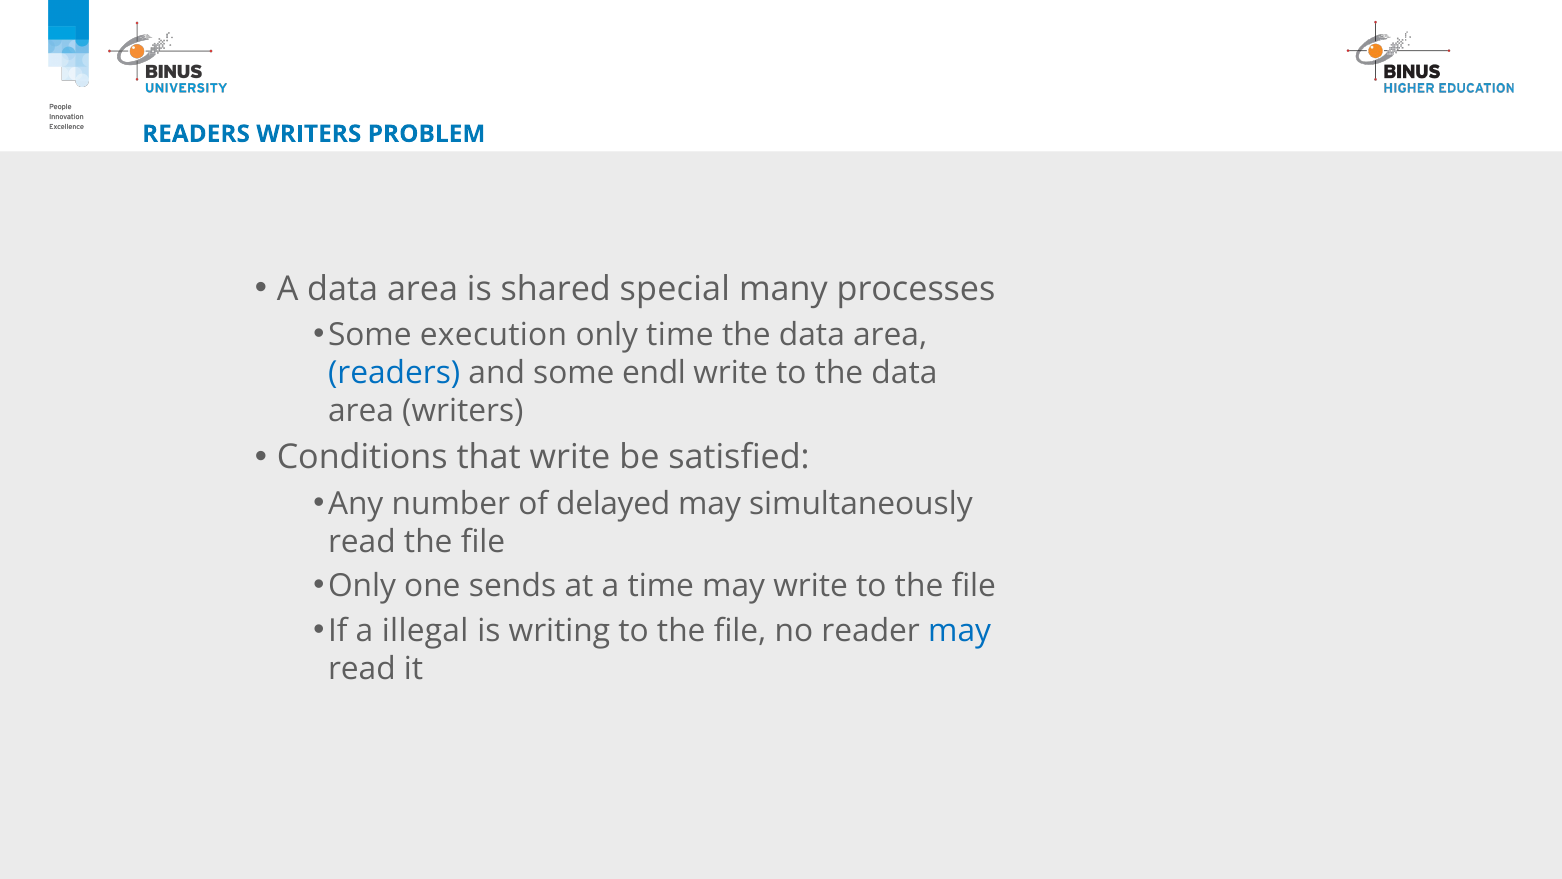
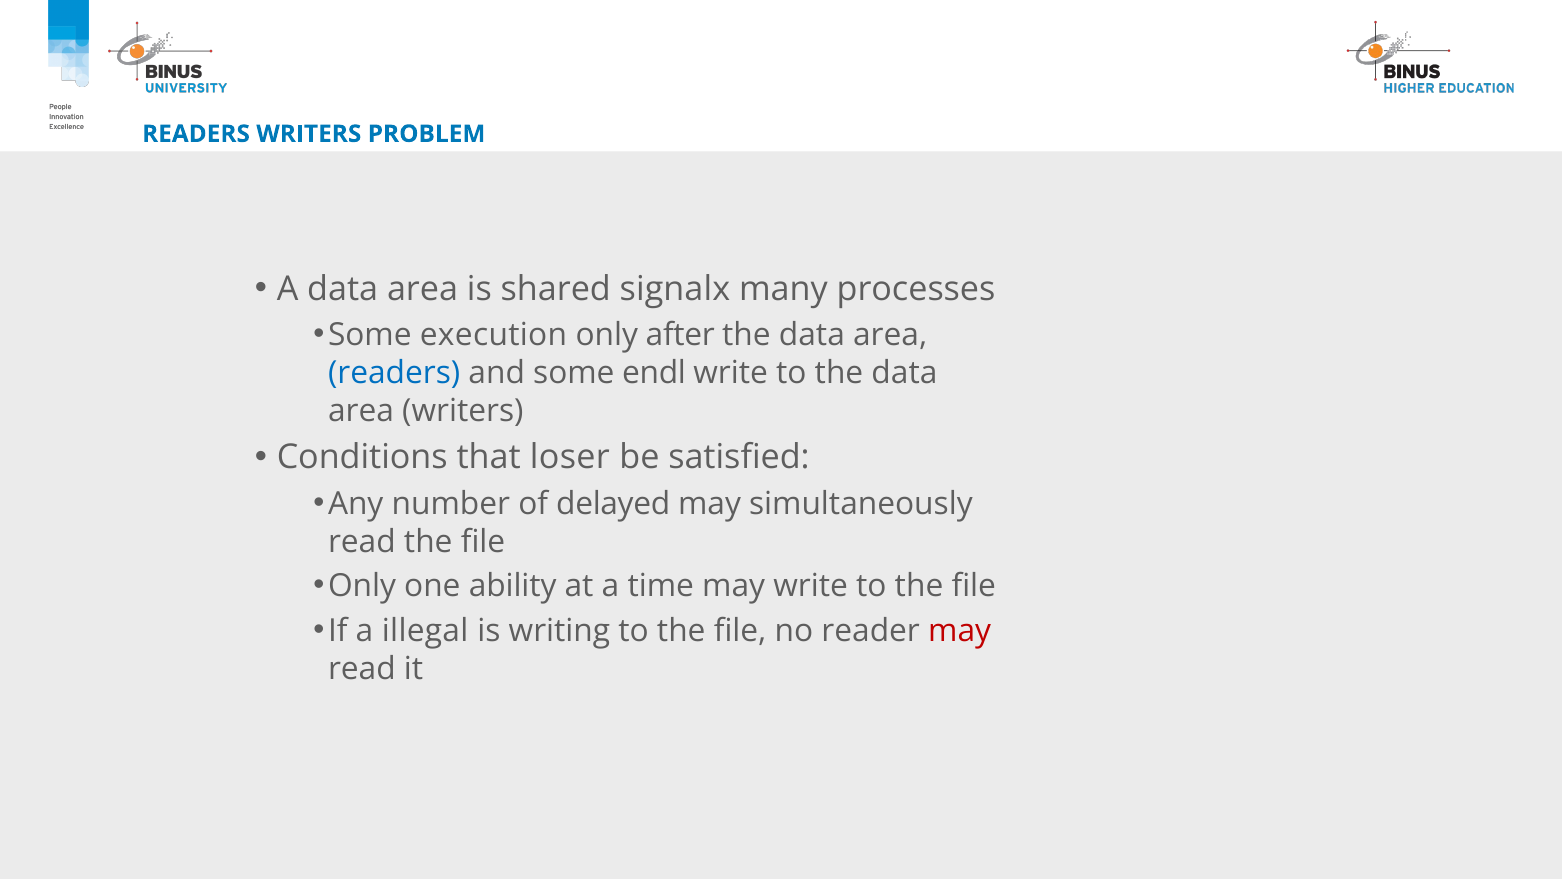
special: special -> signalx
only time: time -> after
that write: write -> loser
sends: sends -> ability
may at (960, 631) colour: blue -> red
